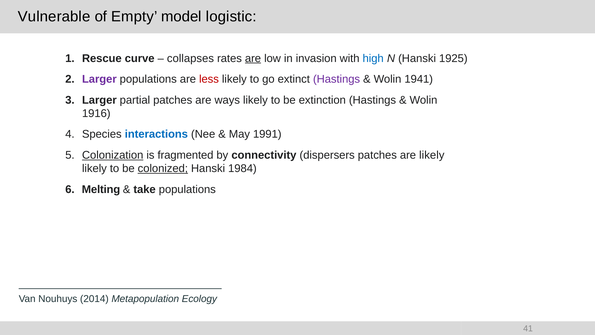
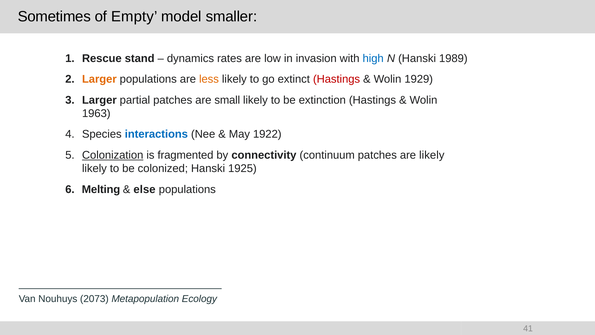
Vulnerable: Vulnerable -> Sometimes
logistic: logistic -> smaller
curve: curve -> stand
collapses: collapses -> dynamics
are at (253, 58) underline: present -> none
1925: 1925 -> 1989
Larger at (99, 79) colour: purple -> orange
less colour: red -> orange
Hastings at (337, 79) colour: purple -> red
1941: 1941 -> 1929
ways: ways -> small
1916: 1916 -> 1963
1991: 1991 -> 1922
dispersers: dispersers -> continuum
colonized underline: present -> none
1984: 1984 -> 1925
take: take -> else
2014: 2014 -> 2073
